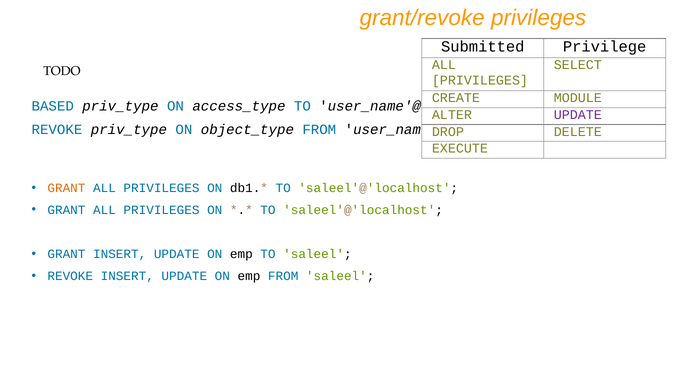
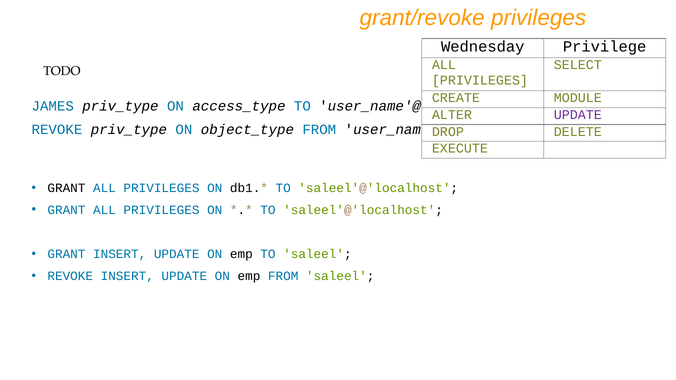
Submitted: Submitted -> Wednesday
BASED: BASED -> JAMES
GRANT at (66, 188) colour: orange -> black
